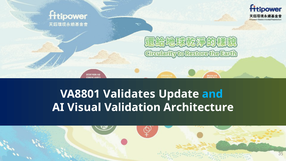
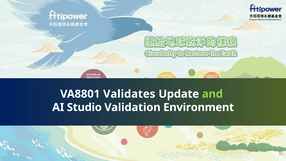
and colour: light blue -> light green
Visual: Visual -> Studio
Architecture: Architecture -> Environment
